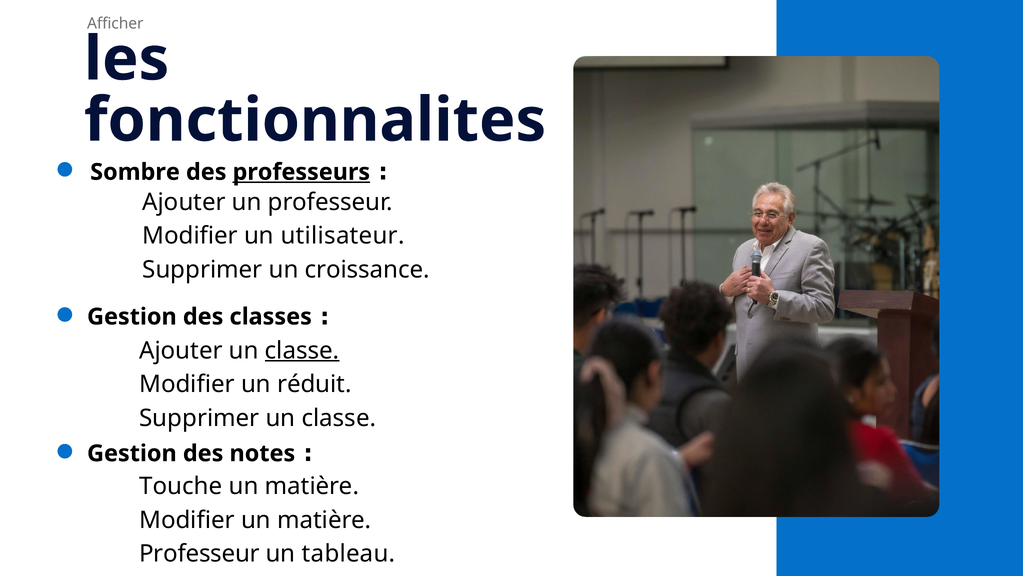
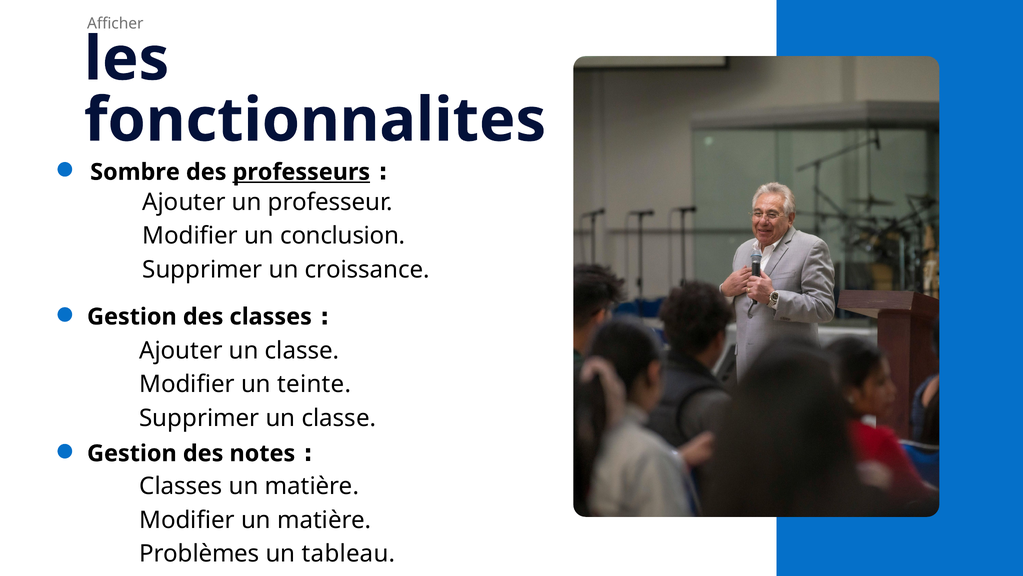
utilisateur: utilisateur -> conclusion
classe at (302, 350) underline: present -> none
réduit: réduit -> teinte
Touche at (181, 486): Touche -> Classes
Professeur at (199, 553): Professeur -> Problèmes
